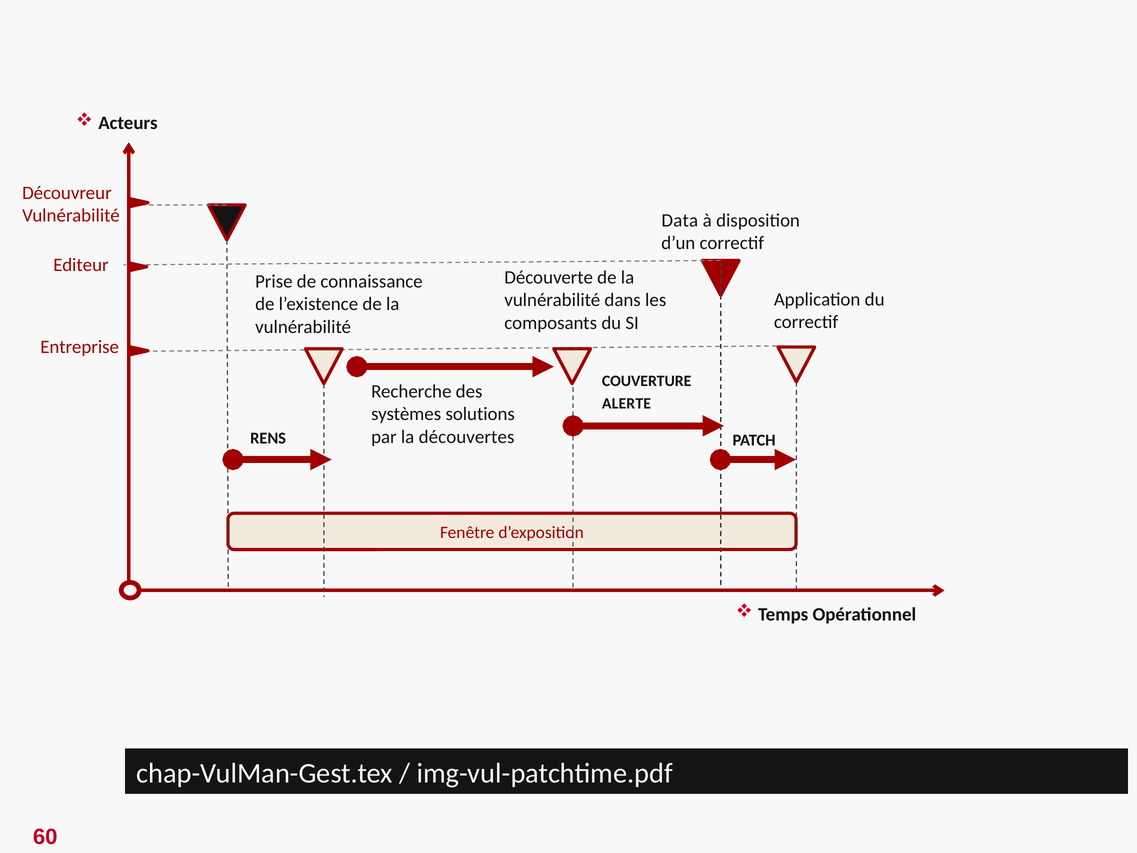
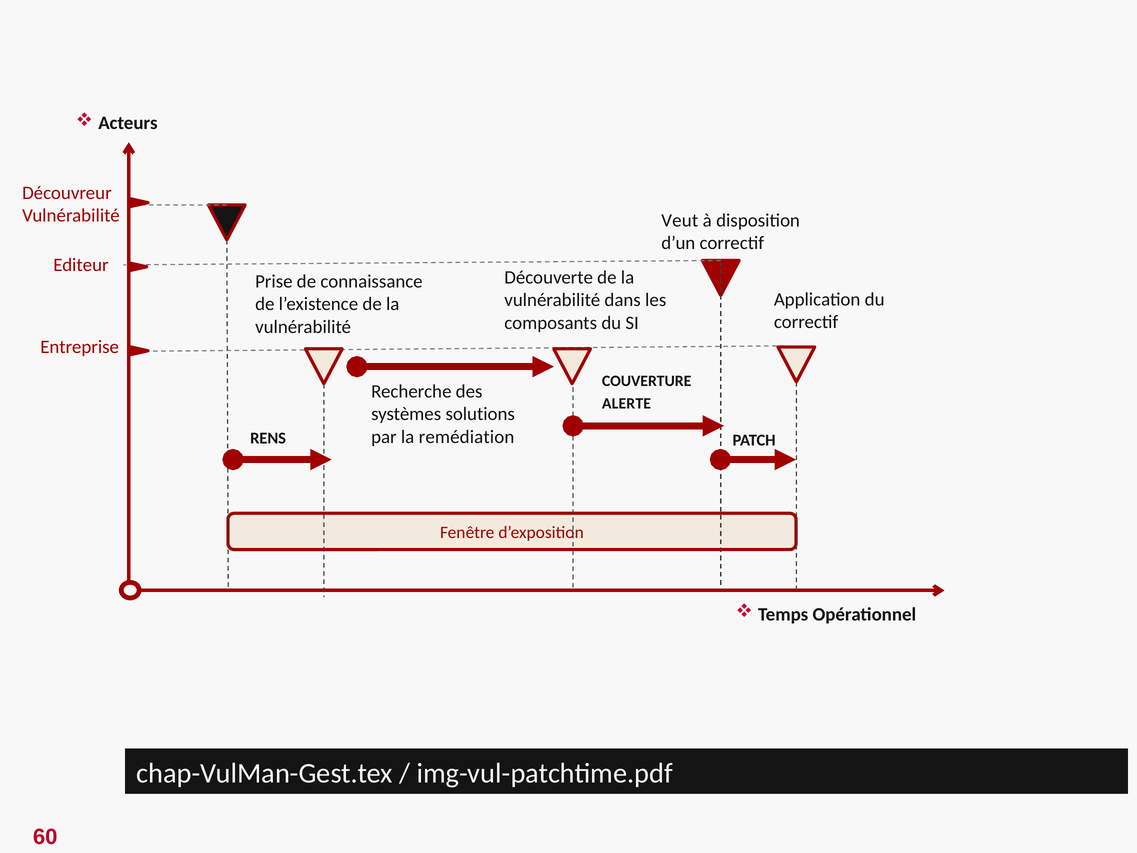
Data: Data -> Veut
découvertes: découvertes -> remédiation
